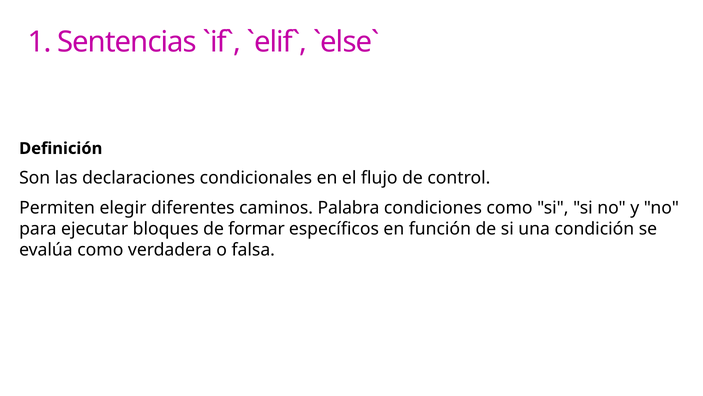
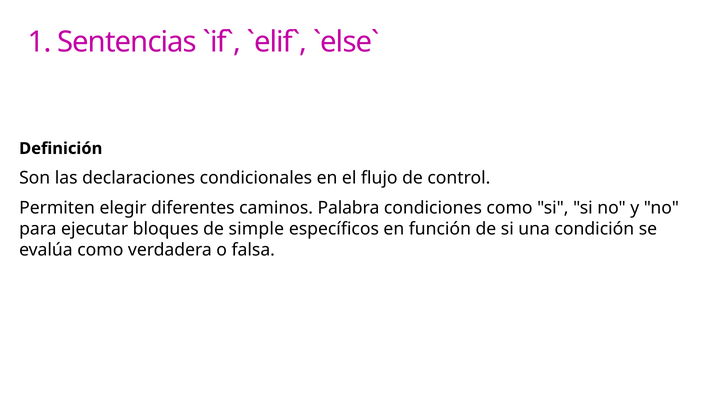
formar: formar -> simple
